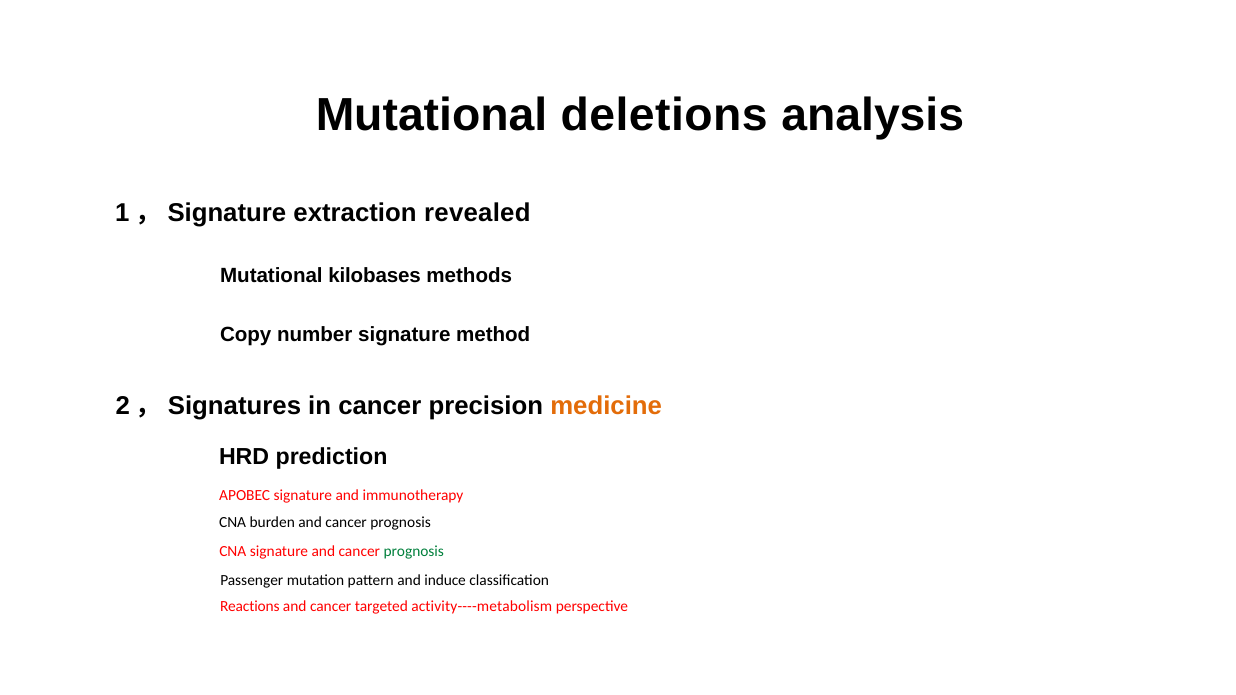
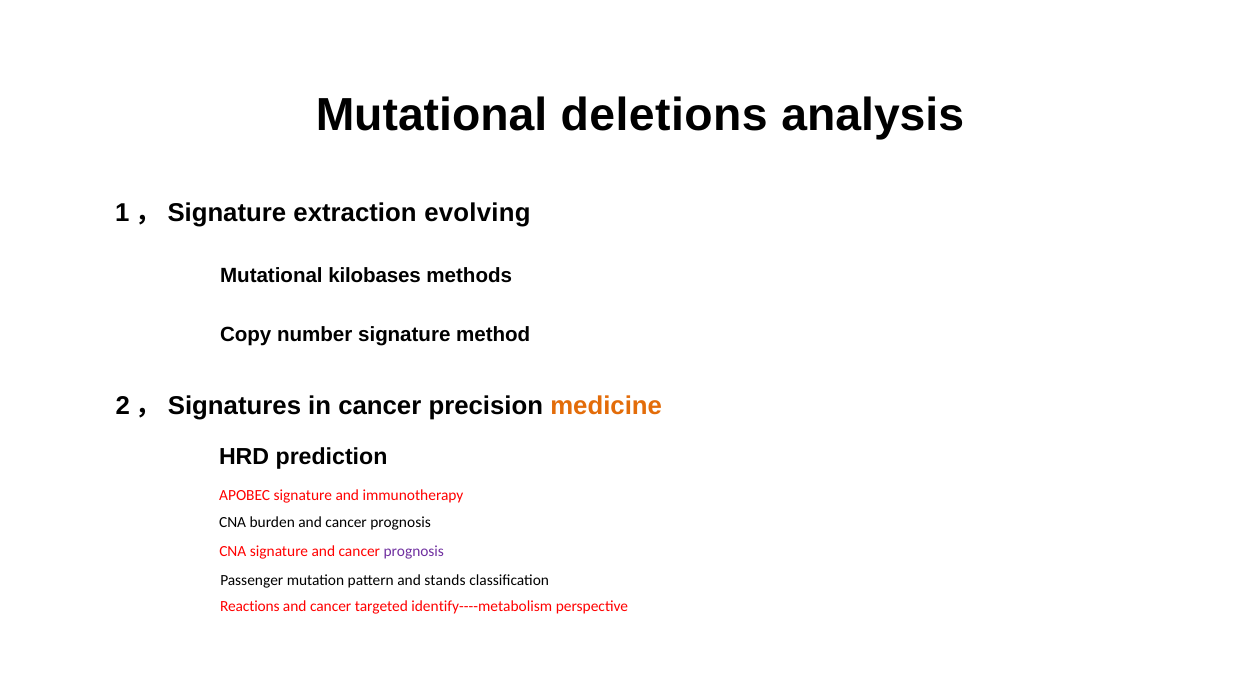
revealed: revealed -> evolving
prognosis at (414, 551) colour: green -> purple
induce: induce -> stands
activity----metabolism: activity----metabolism -> identify----metabolism
